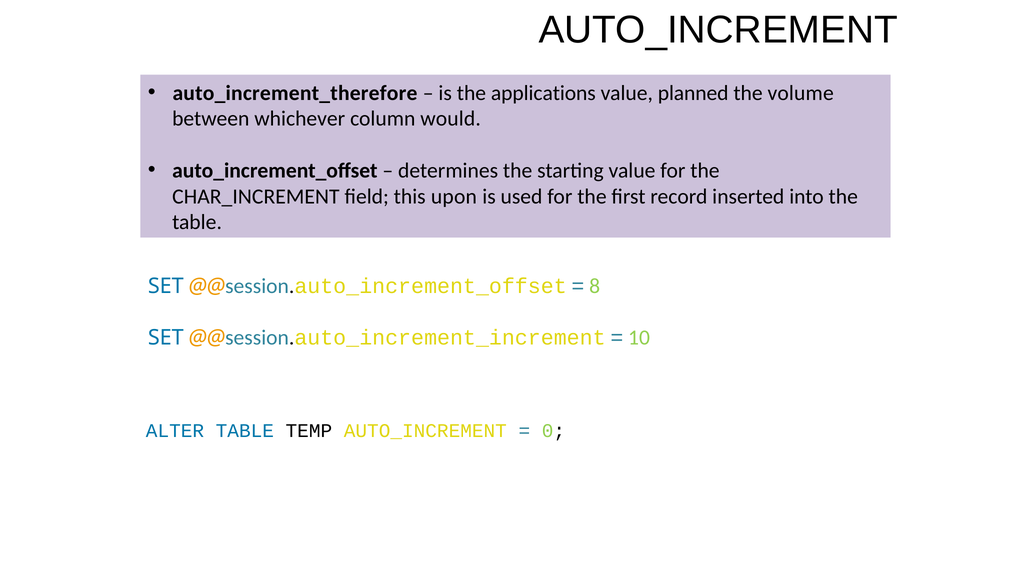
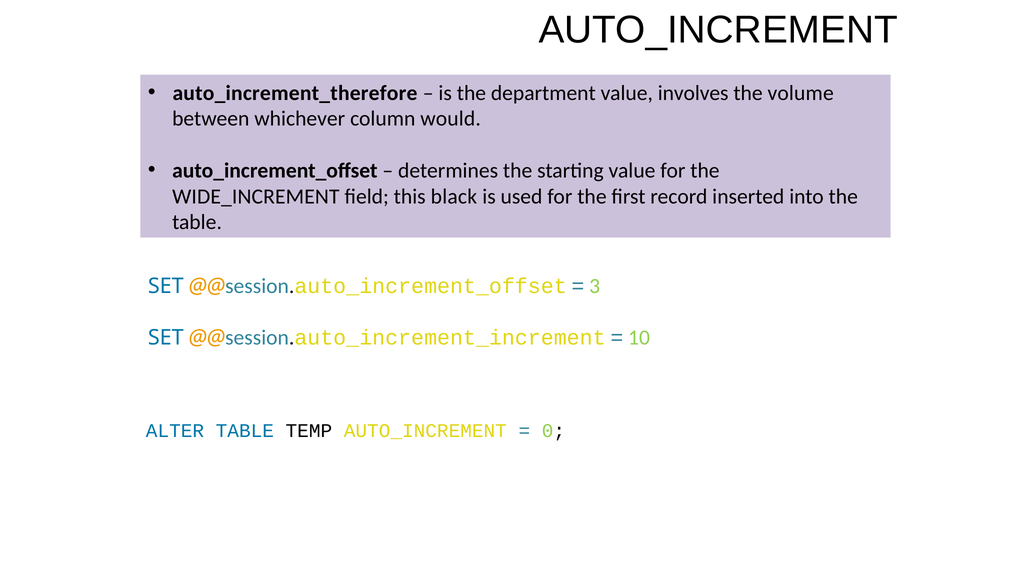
applications: applications -> department
planned: planned -> involves
CHAR_INCREMENT: CHAR_INCREMENT -> WIDE_INCREMENT
upon: upon -> black
8: 8 -> 3
